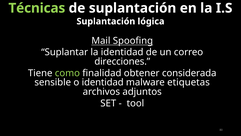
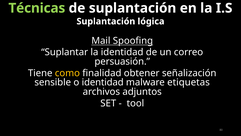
direcciones: direcciones -> persuasión
como colour: light green -> yellow
considerada: considerada -> señalización
